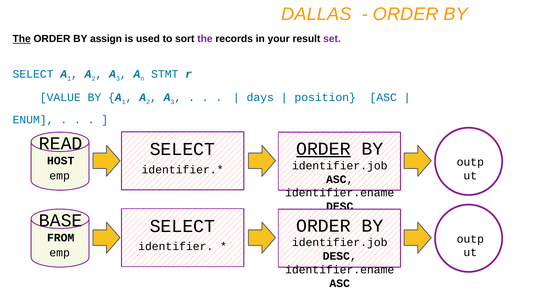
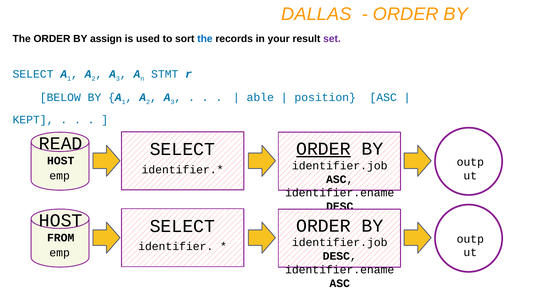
The at (22, 39) underline: present -> none
the at (205, 39) colour: purple -> blue
VALUE: VALUE -> BELOW
days: days -> able
ENUM: ENUM -> KEPT
BASE at (61, 220): BASE -> HOST
